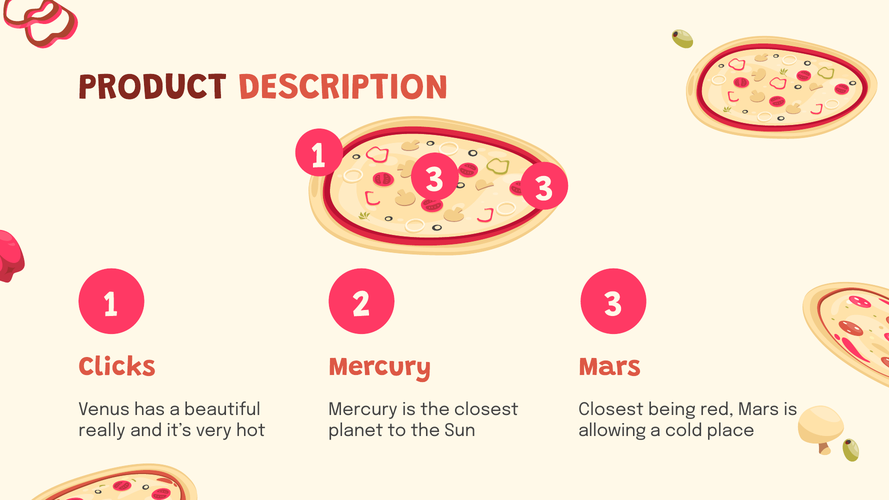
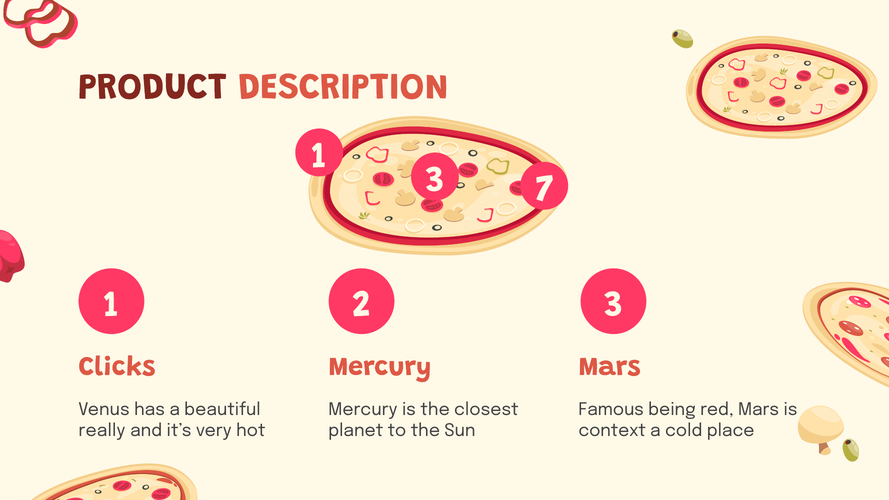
3 3: 3 -> 7
Closest at (611, 410): Closest -> Famous
allowing: allowing -> context
